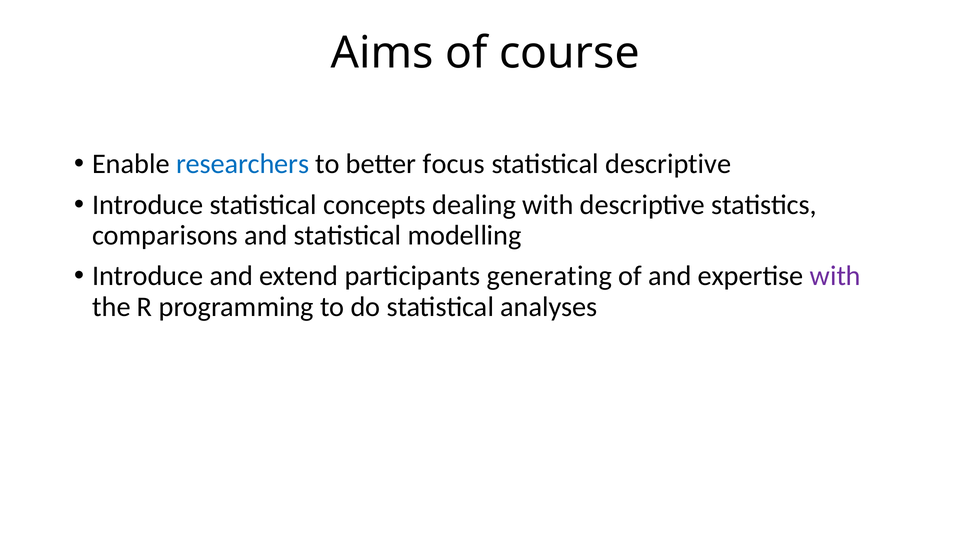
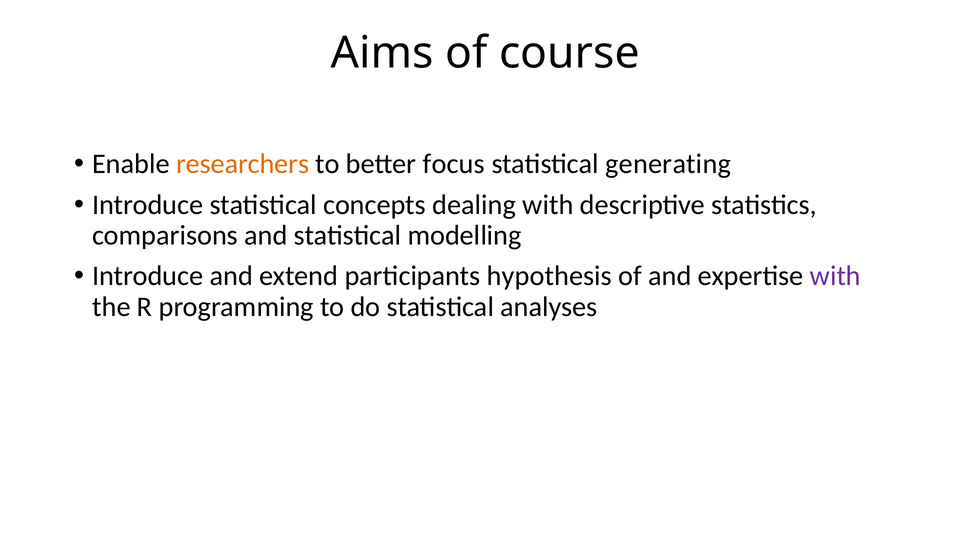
researchers colour: blue -> orange
statistical descriptive: descriptive -> generating
generating: generating -> hypothesis
